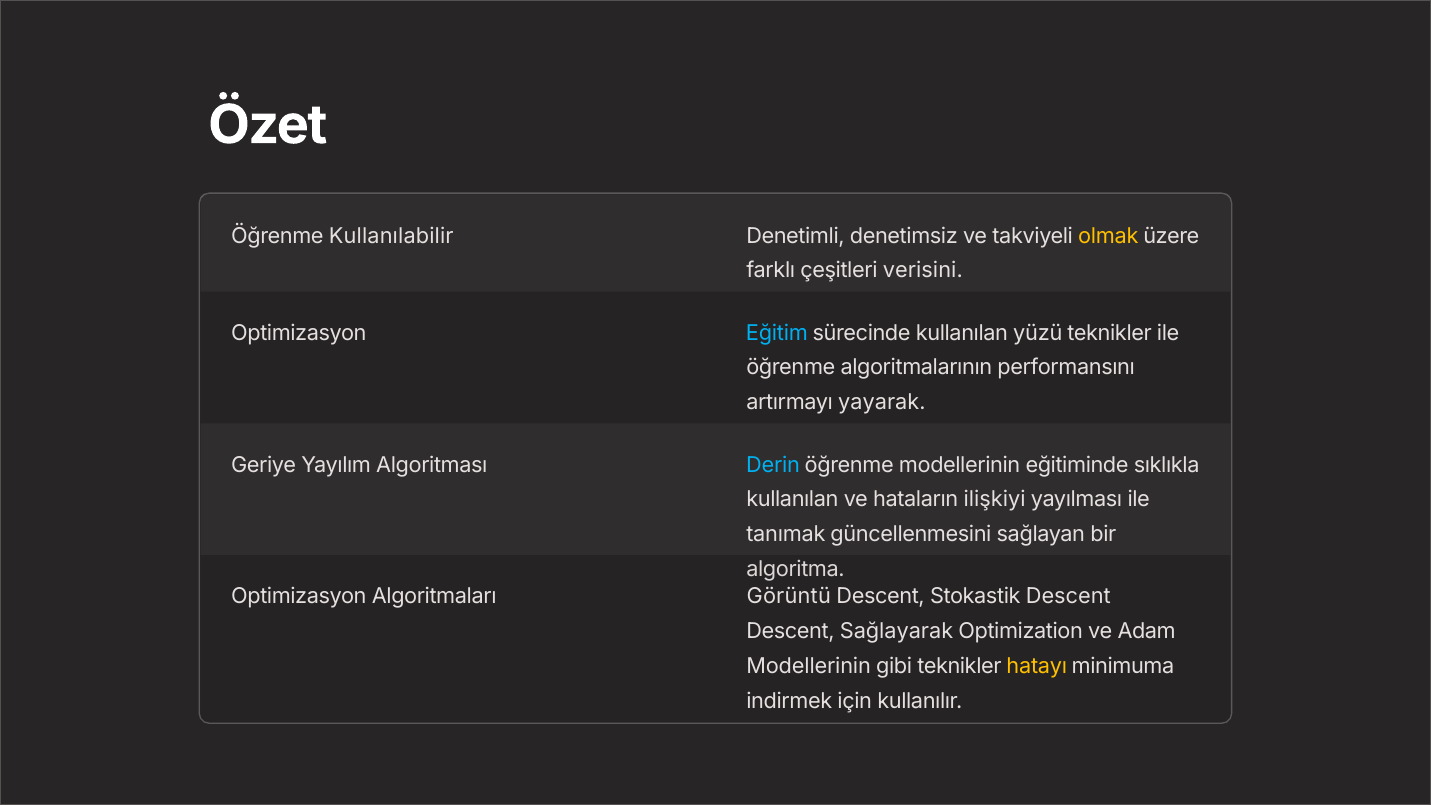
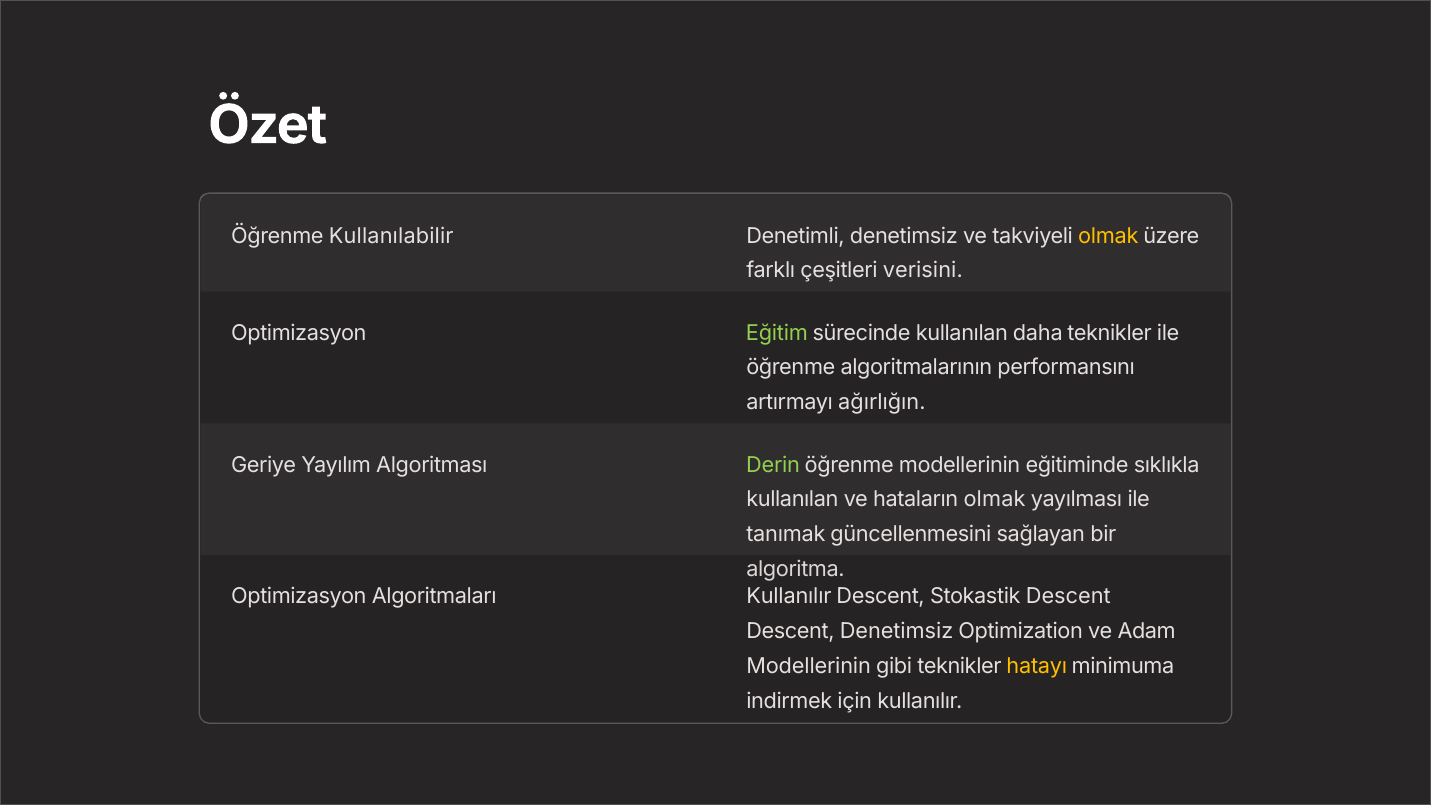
Eğitim colour: light blue -> light green
yüzü: yüzü -> daha
yayarak: yayarak -> ağırlığın
Derin colour: light blue -> light green
hataların ilişkiyi: ilişkiyi -> olmak
Algoritmaları Görüntü: Görüntü -> Kullanılır
Descent Sağlayarak: Sağlayarak -> Denetimsiz
